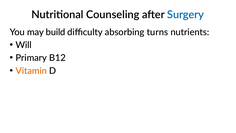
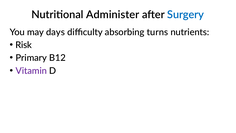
Counseling: Counseling -> Administer
build: build -> days
Will: Will -> Risk
Vitamin colour: orange -> purple
